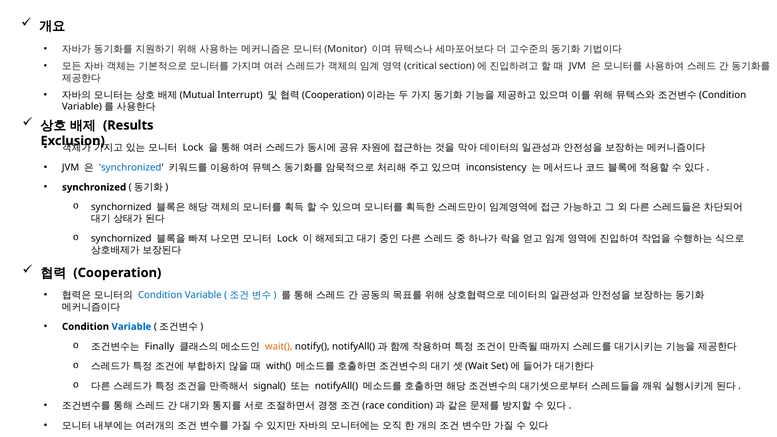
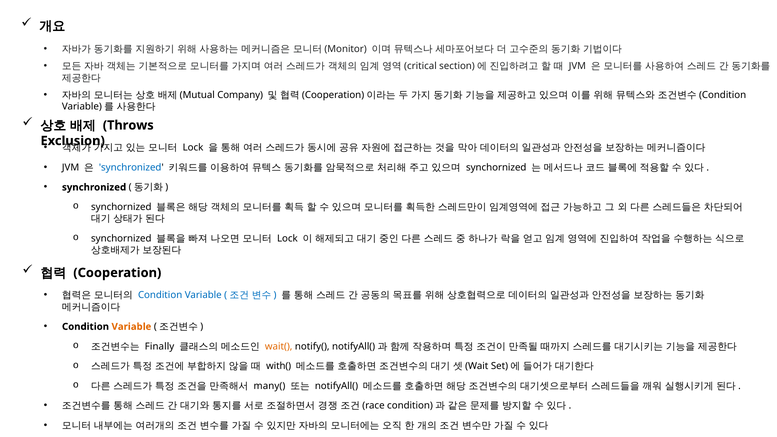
Interrupt: Interrupt -> Company
Results: Results -> Throws
inconsistency at (496, 168): inconsistency -> synchornized
Variable at (131, 327) colour: blue -> orange
signal(: signal( -> many(
